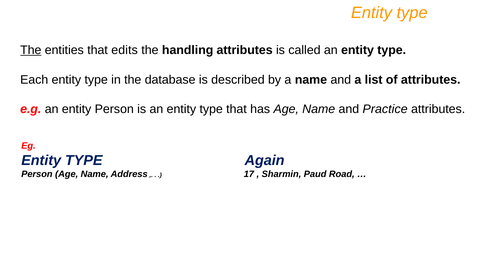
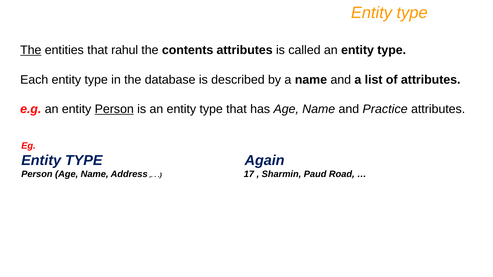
edits: edits -> rahul
handling: handling -> contents
Person at (114, 109) underline: none -> present
